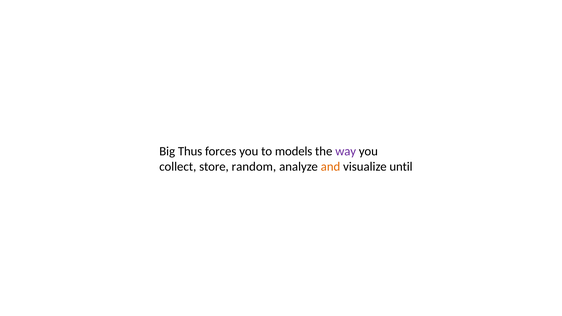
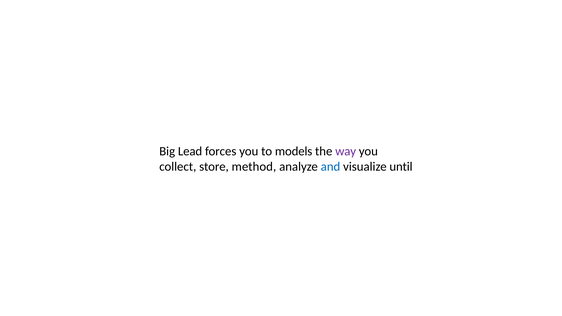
Thus: Thus -> Lead
random: random -> method
and colour: orange -> blue
